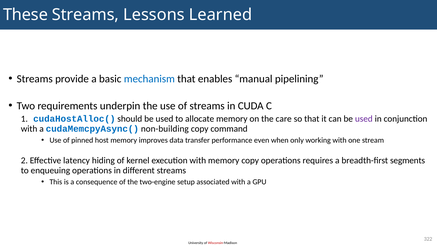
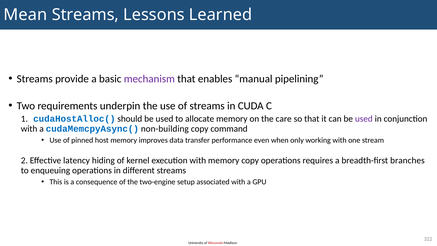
These: These -> Mean
mechanism colour: blue -> purple
segments: segments -> branches
